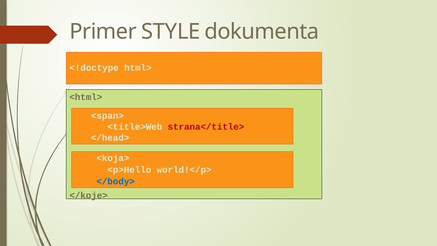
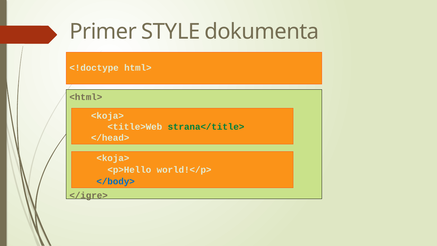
<span> at (107, 116): <span> -> <koja>
strana</title> colour: red -> green
</koje>: </koje> -> </igre>
